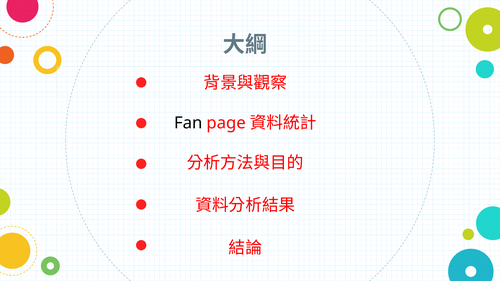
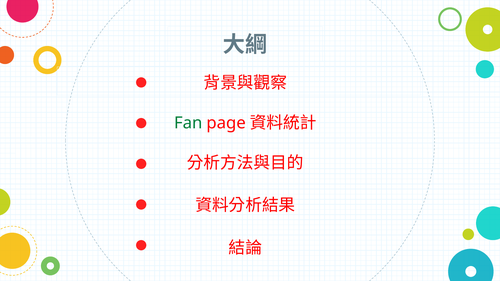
Fan colour: black -> green
